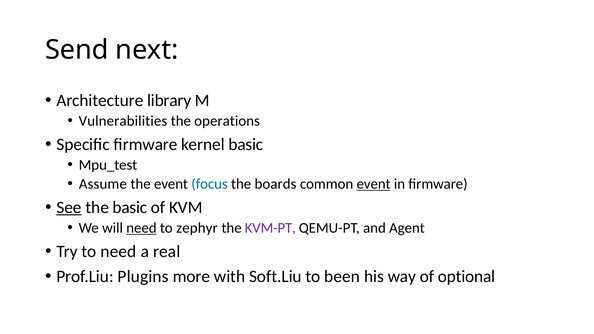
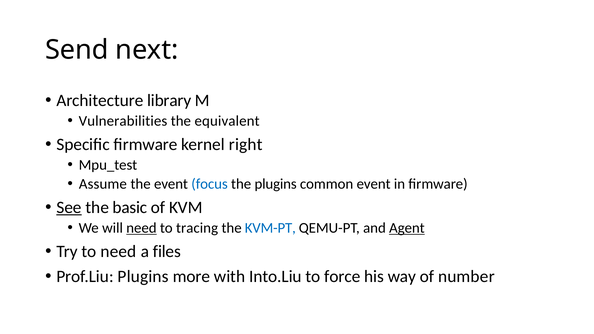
operations: operations -> equivalent
kernel basic: basic -> right
the boards: boards -> plugins
event at (374, 184) underline: present -> none
zephyr: zephyr -> tracing
KVM-PT colour: purple -> blue
Agent underline: none -> present
real: real -> files
Soft.Liu: Soft.Liu -> Into.Liu
been: been -> force
optional: optional -> number
